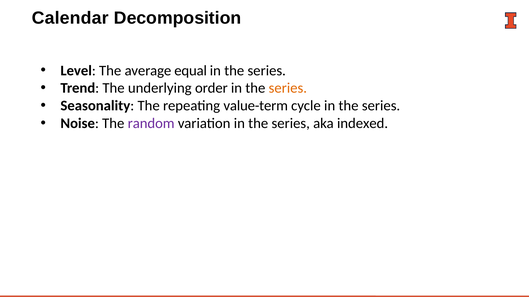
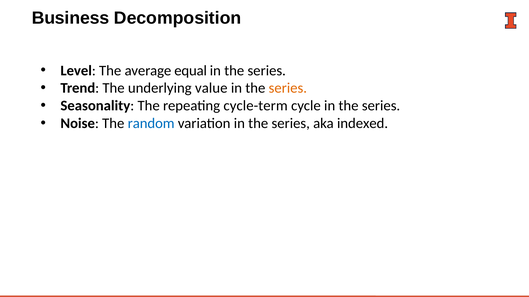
Calendar: Calendar -> Business
order: order -> value
value-term: value-term -> cycle-term
random colour: purple -> blue
